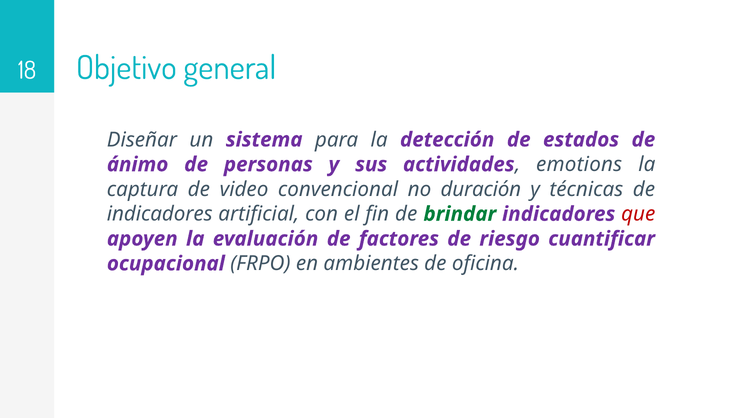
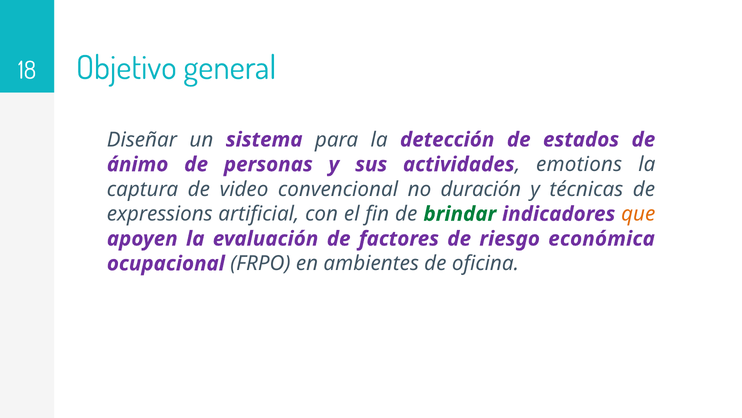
indicadores at (160, 214): indicadores -> expressions
que colour: red -> orange
cuantificar: cuantificar -> económica
